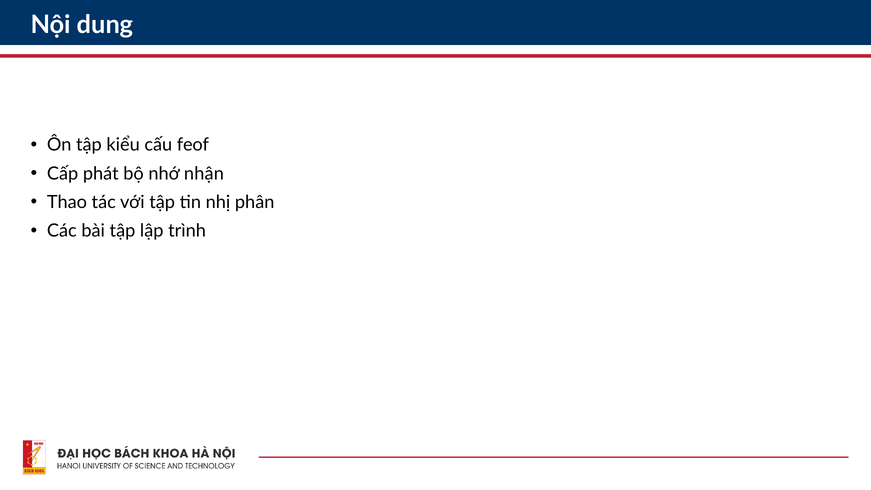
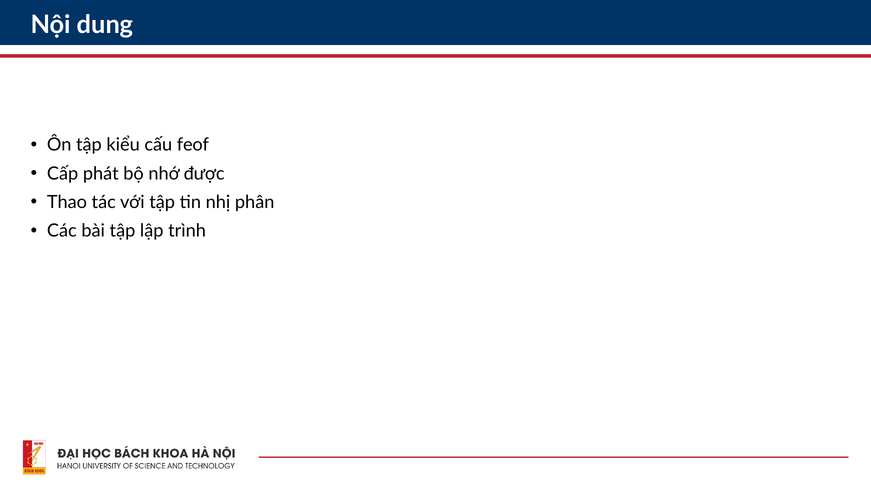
nhận: nhận -> được
